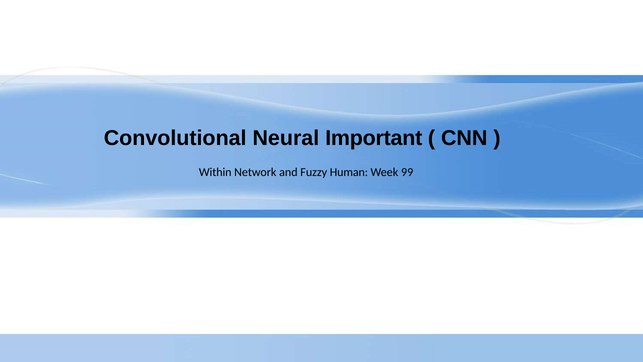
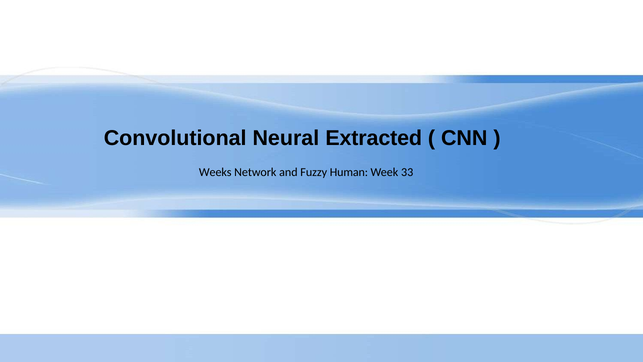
Important: Important -> Extracted
Within: Within -> Weeks
99: 99 -> 33
